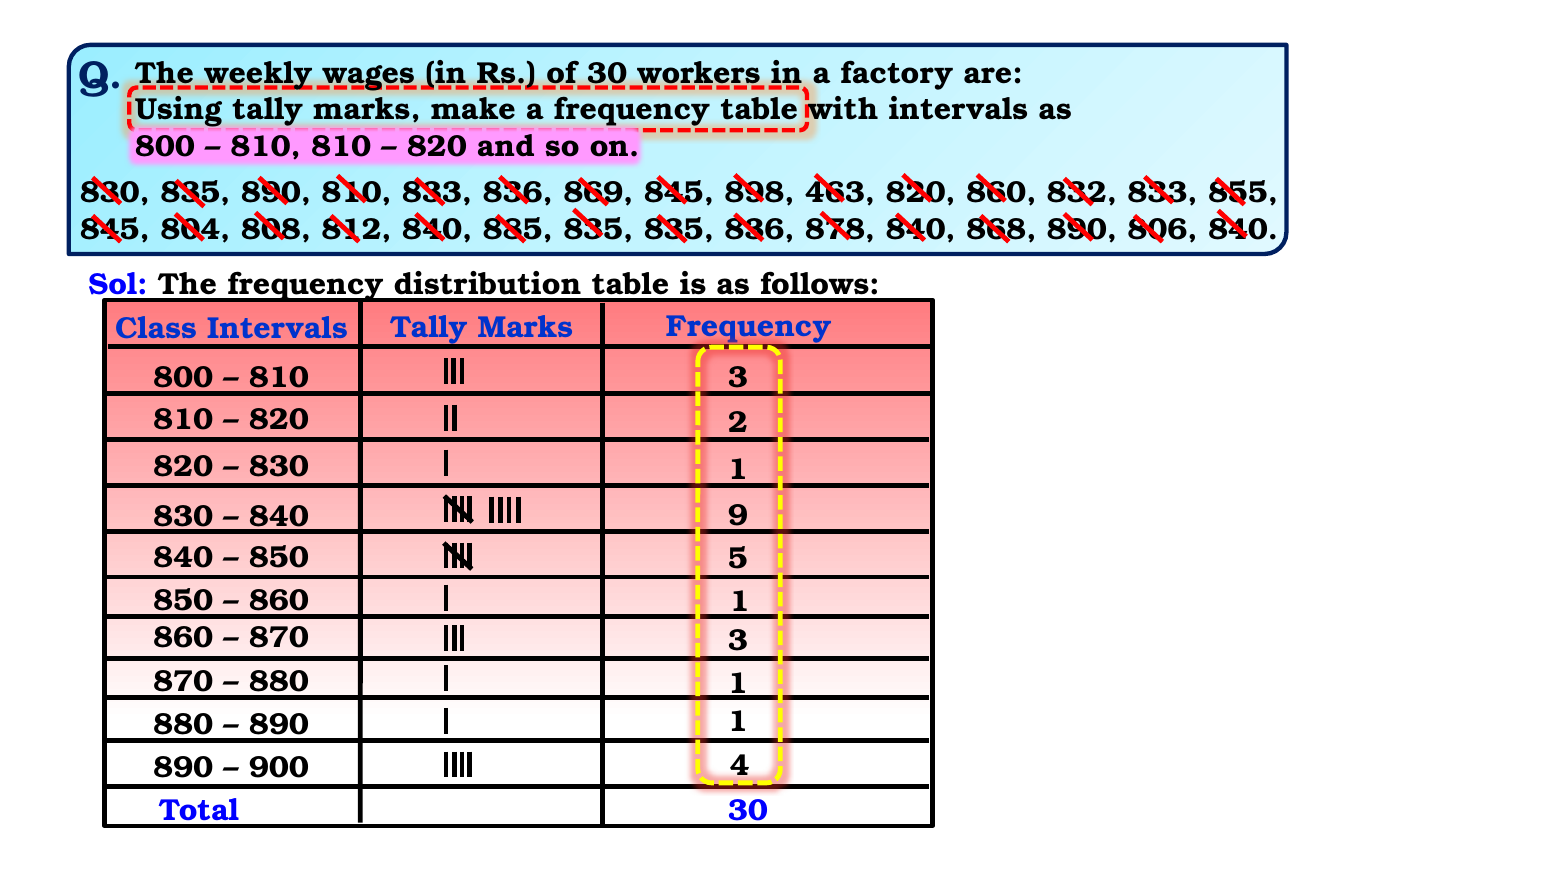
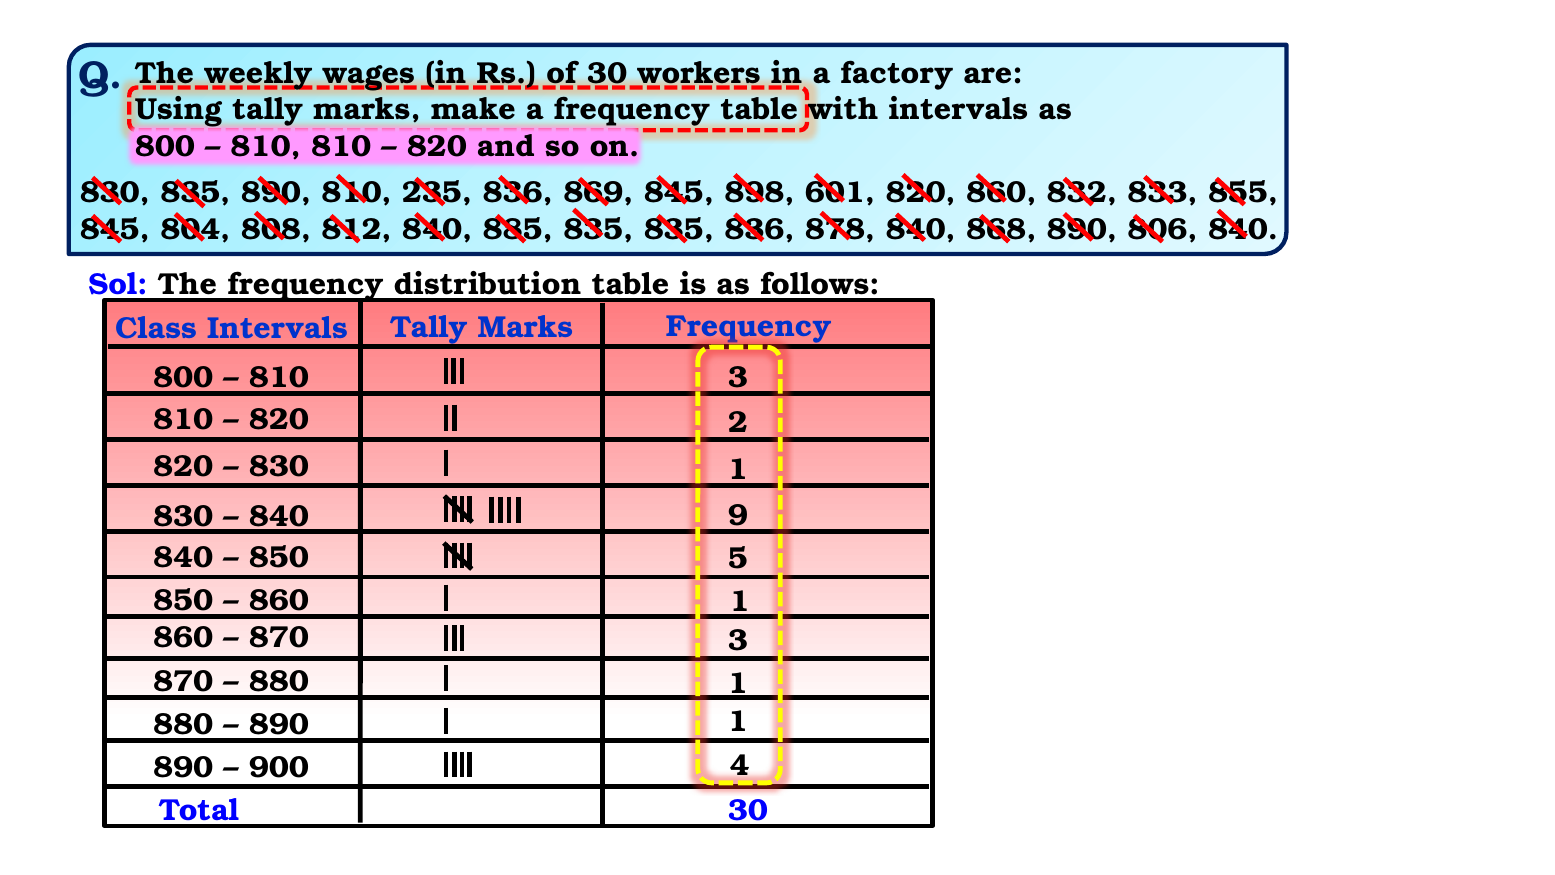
810 833: 833 -> 235
463: 463 -> 601
